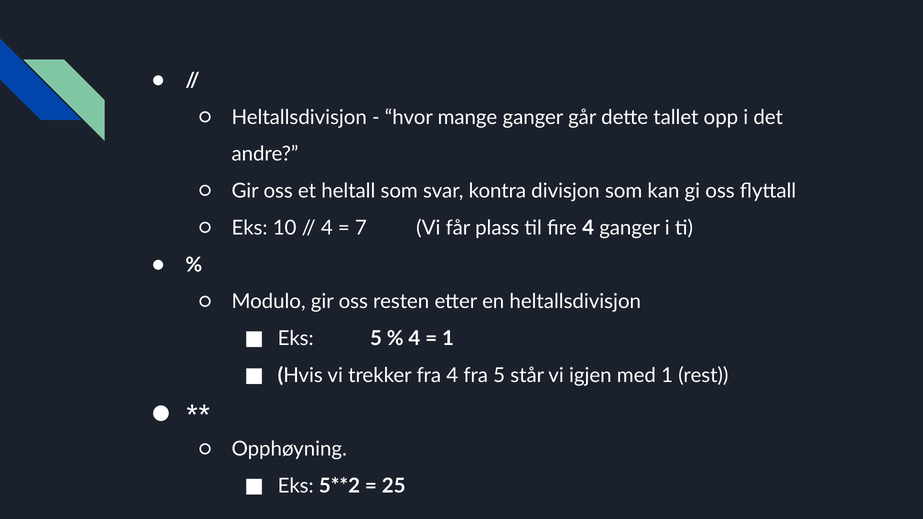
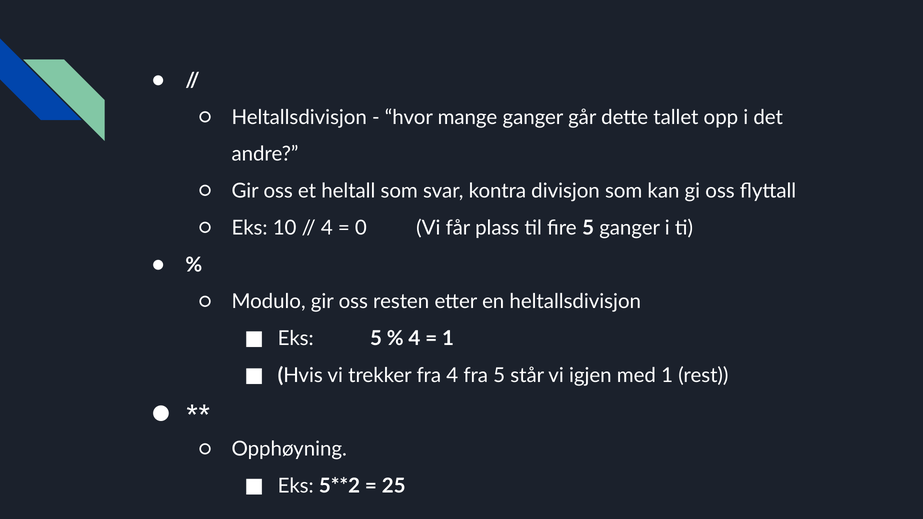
7: 7 -> 0
fire 4: 4 -> 5
